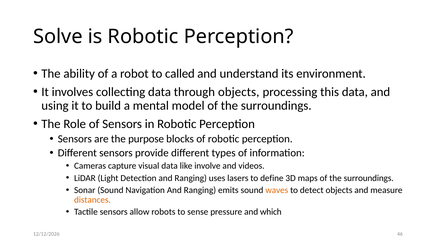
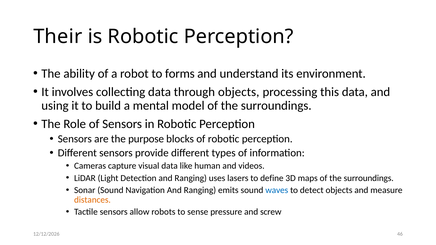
Solve: Solve -> Their
called: called -> forms
involve: involve -> human
waves colour: orange -> blue
which: which -> screw
